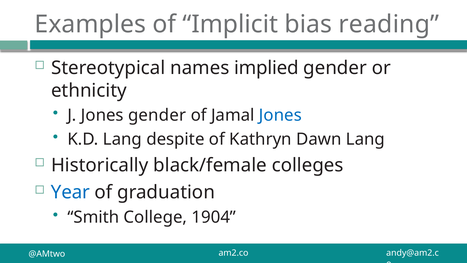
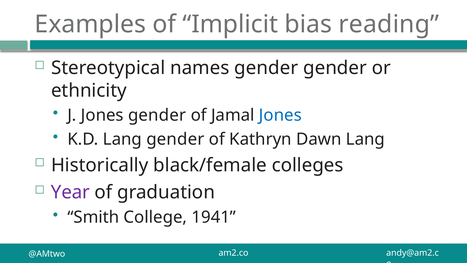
names implied: implied -> gender
Lang despite: despite -> gender
Year colour: blue -> purple
1904: 1904 -> 1941
